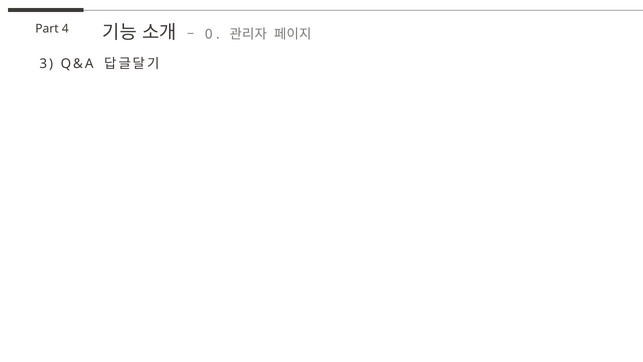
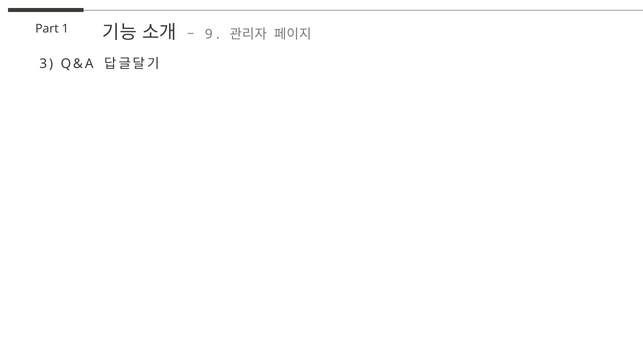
0: 0 -> 9
4: 4 -> 1
